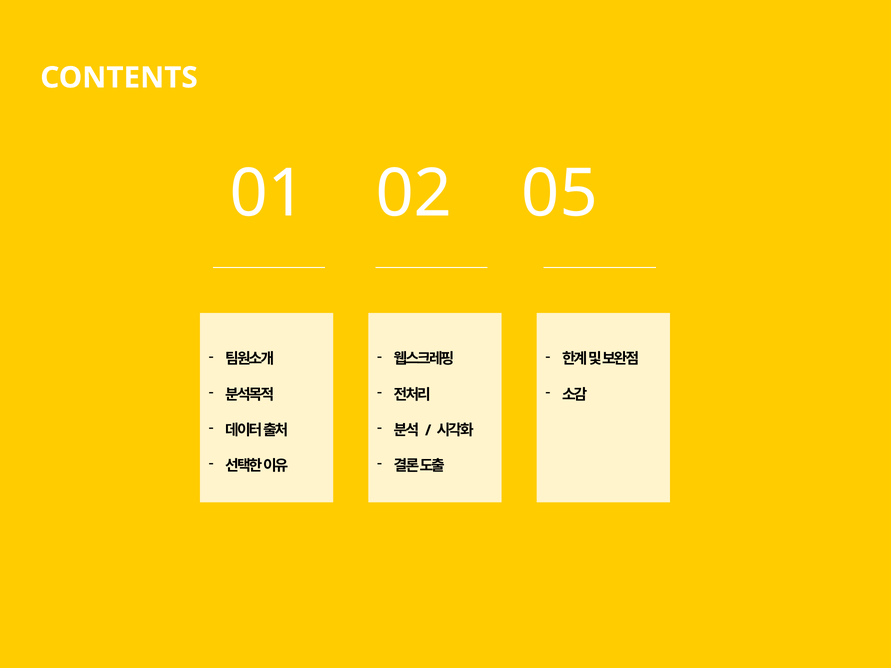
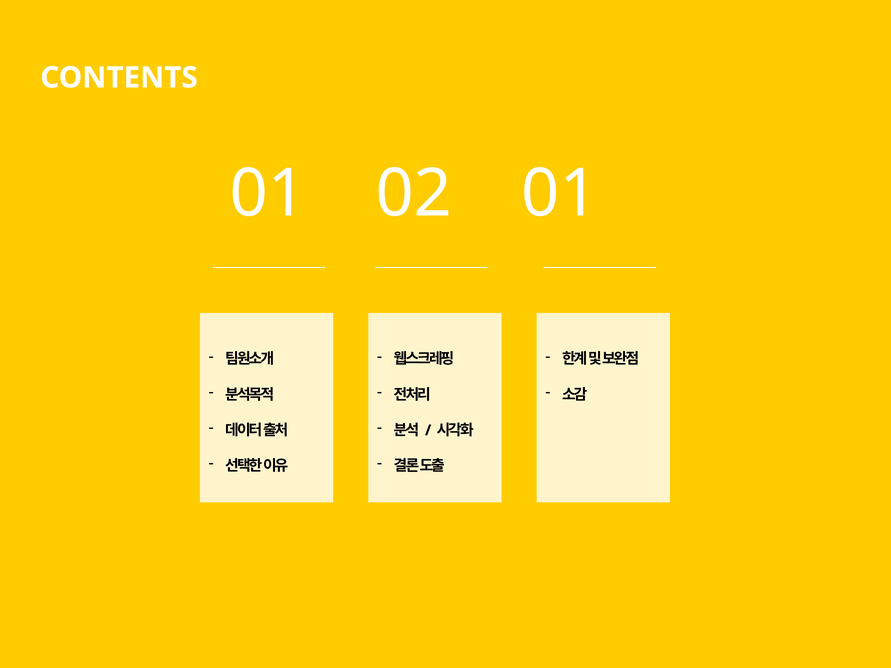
02 05: 05 -> 01
